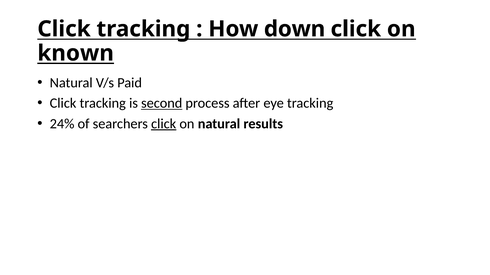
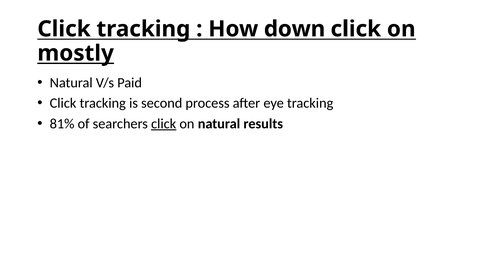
known: known -> mostly
second underline: present -> none
24%: 24% -> 81%
